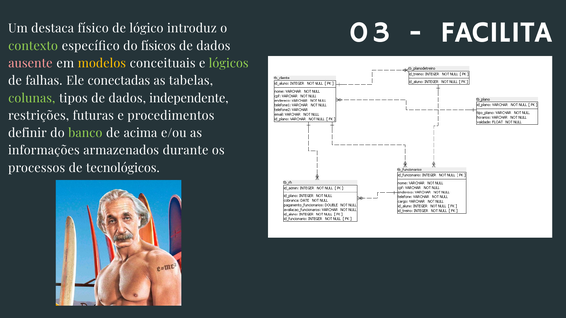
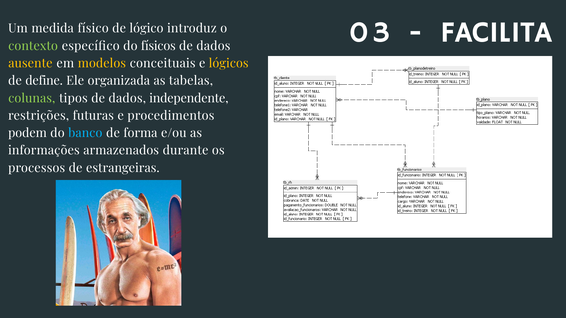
destaca: destaca -> medida
ausente colour: pink -> yellow
lógicos colour: light green -> yellow
falhas: falhas -> define
conectadas: conectadas -> organizada
definir: definir -> podem
banco colour: light green -> light blue
acima: acima -> forma
tecnológicos: tecnológicos -> estrangeiras
